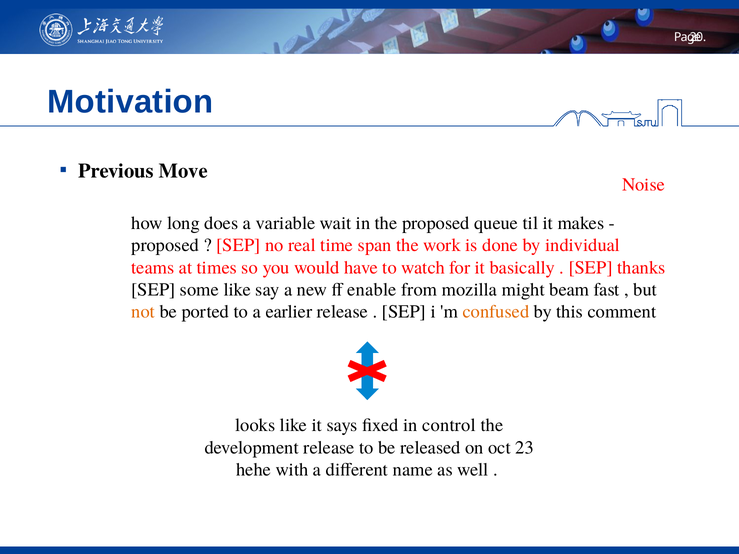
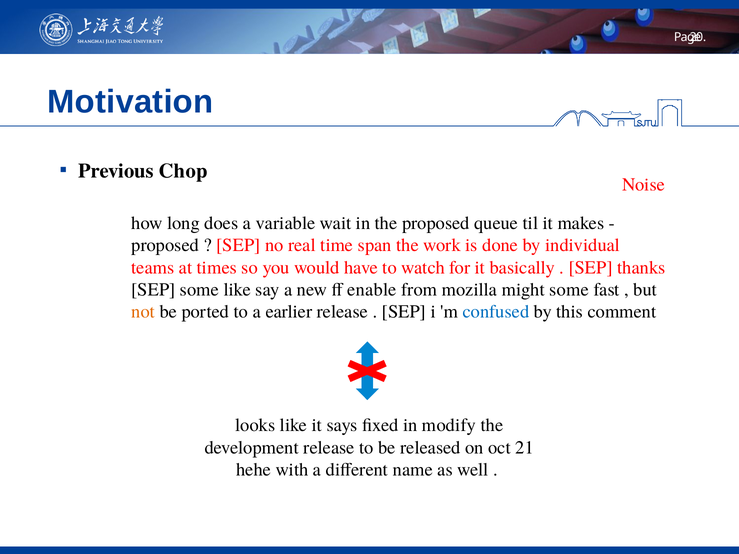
Move: Move -> Chop
might beam: beam -> some
confused colour: orange -> blue
control: control -> modify
23: 23 -> 21
